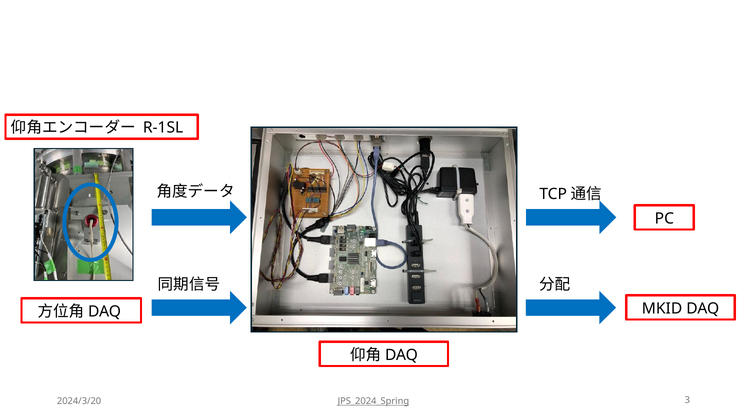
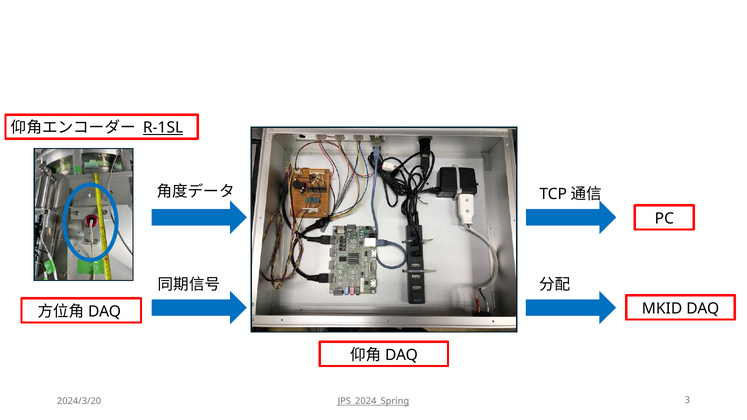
R-1SL underline: none -> present
